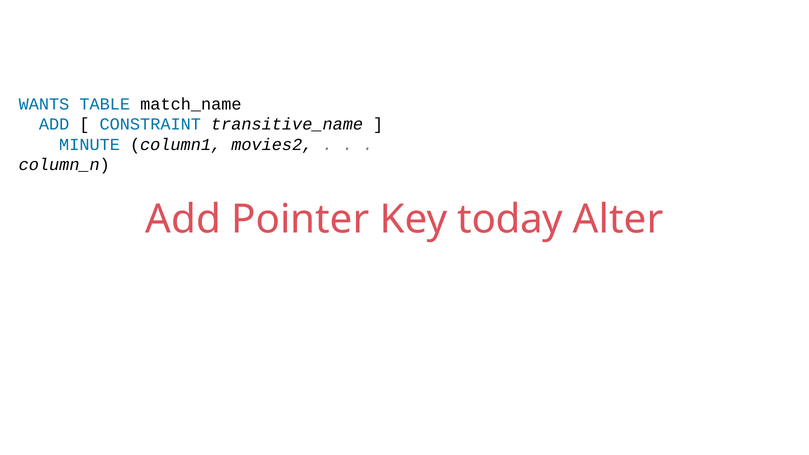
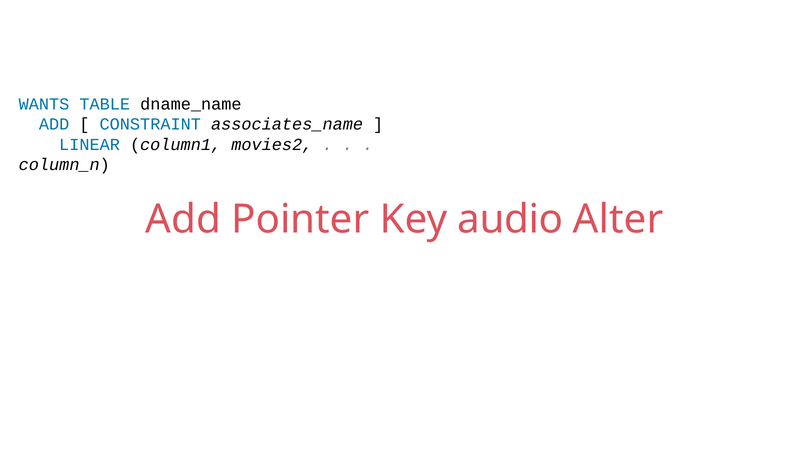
match_name: match_name -> dname_name
transitive_name: transitive_name -> associates_name
MINUTE: MINUTE -> LINEAR
today: today -> audio
